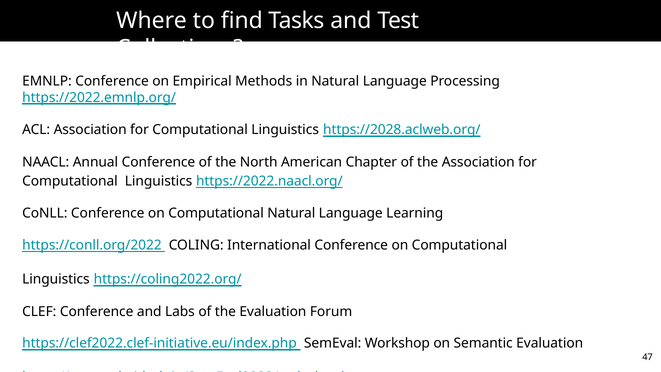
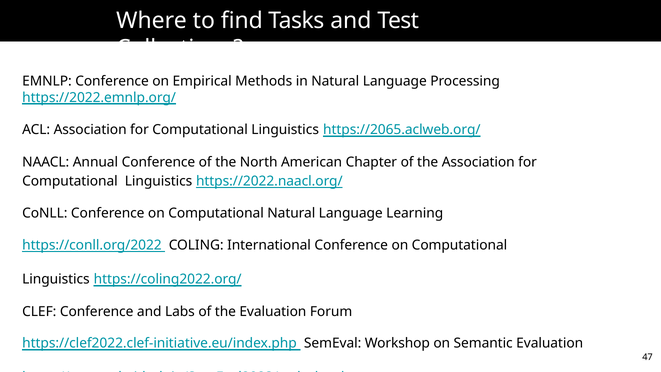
https://2028.aclweb.org/: https://2028.aclweb.org/ -> https://2065.aclweb.org/
